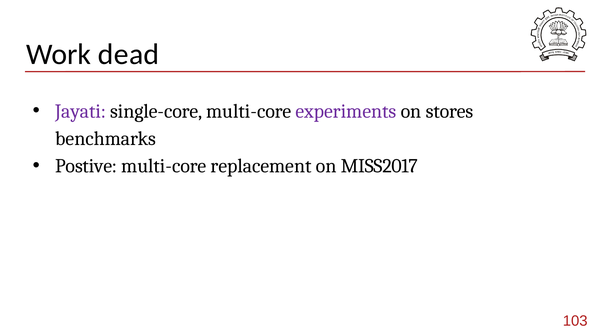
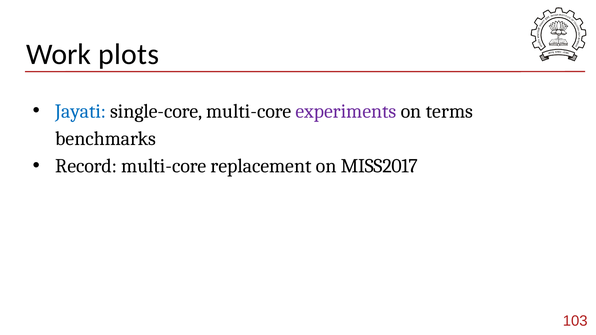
dead: dead -> plots
Jayati colour: purple -> blue
stores: stores -> terms
Postive: Postive -> Record
